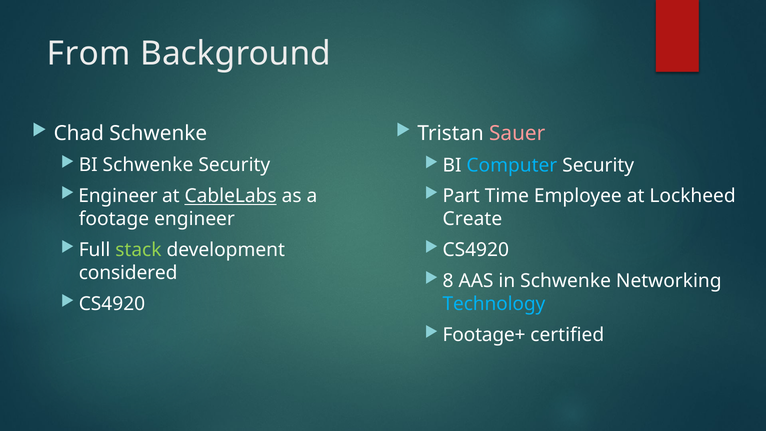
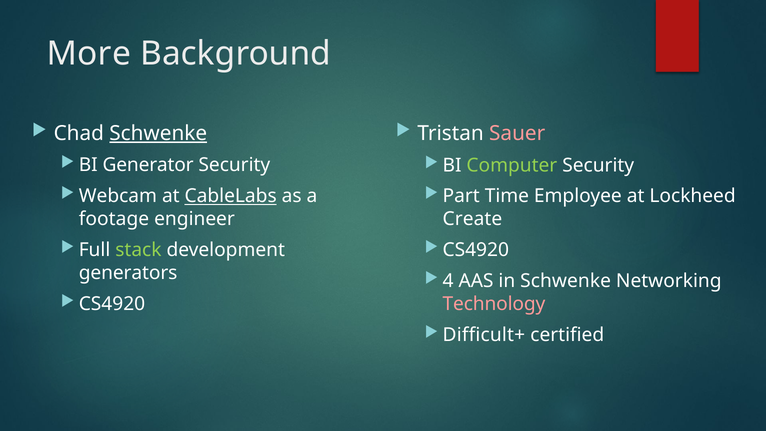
From: From -> More
Schwenke at (158, 133) underline: none -> present
BI Schwenke: Schwenke -> Generator
Computer colour: light blue -> light green
Engineer at (118, 196): Engineer -> Webcam
considered: considered -> generators
8: 8 -> 4
Technology colour: light blue -> pink
Footage+: Footage+ -> Difficult+
